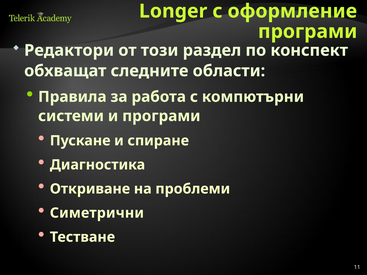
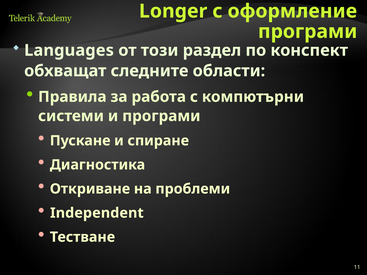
Редактори: Редактори -> Languages
Симетрични: Симетрични -> Independent
